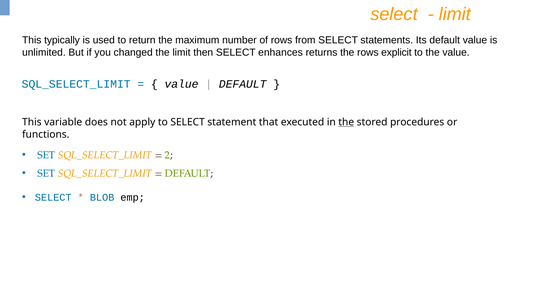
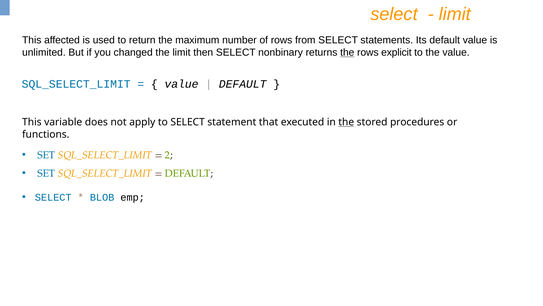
typically: typically -> affected
enhances: enhances -> nonbinary
the at (347, 52) underline: none -> present
